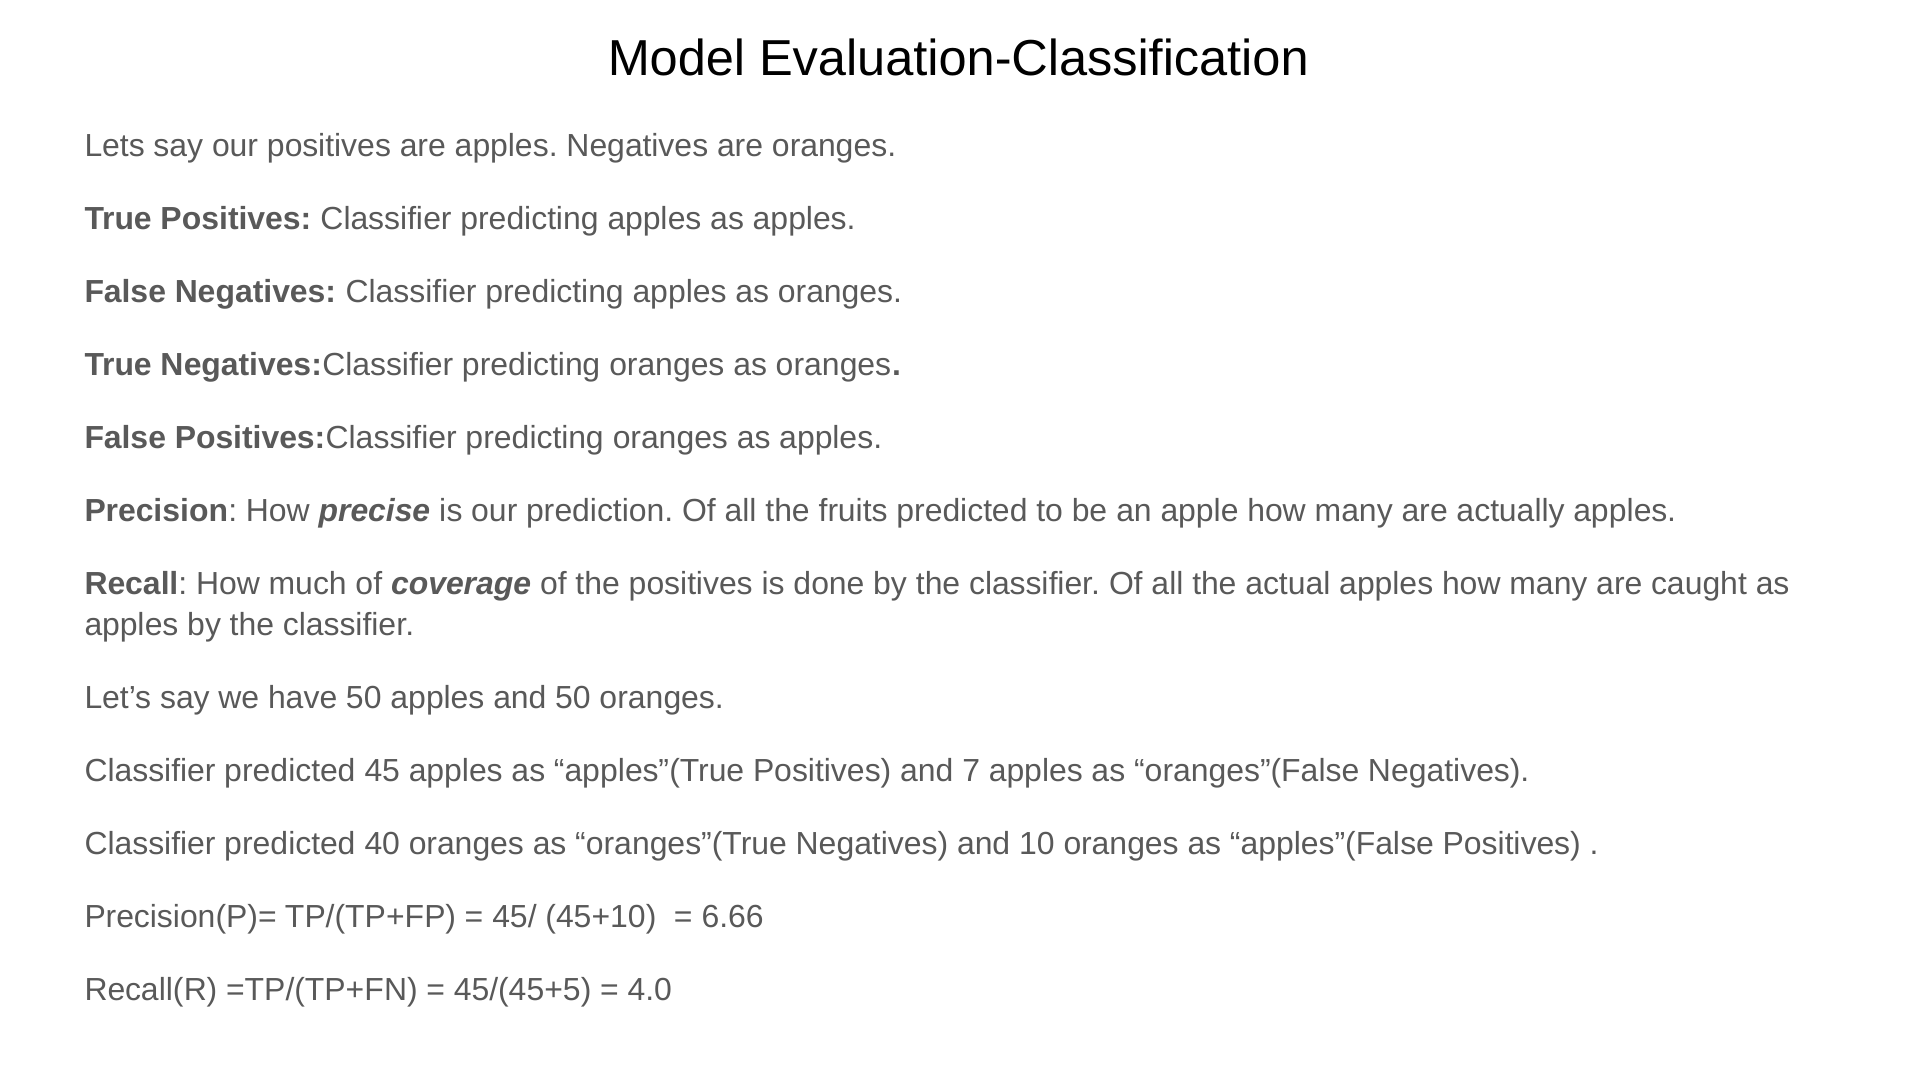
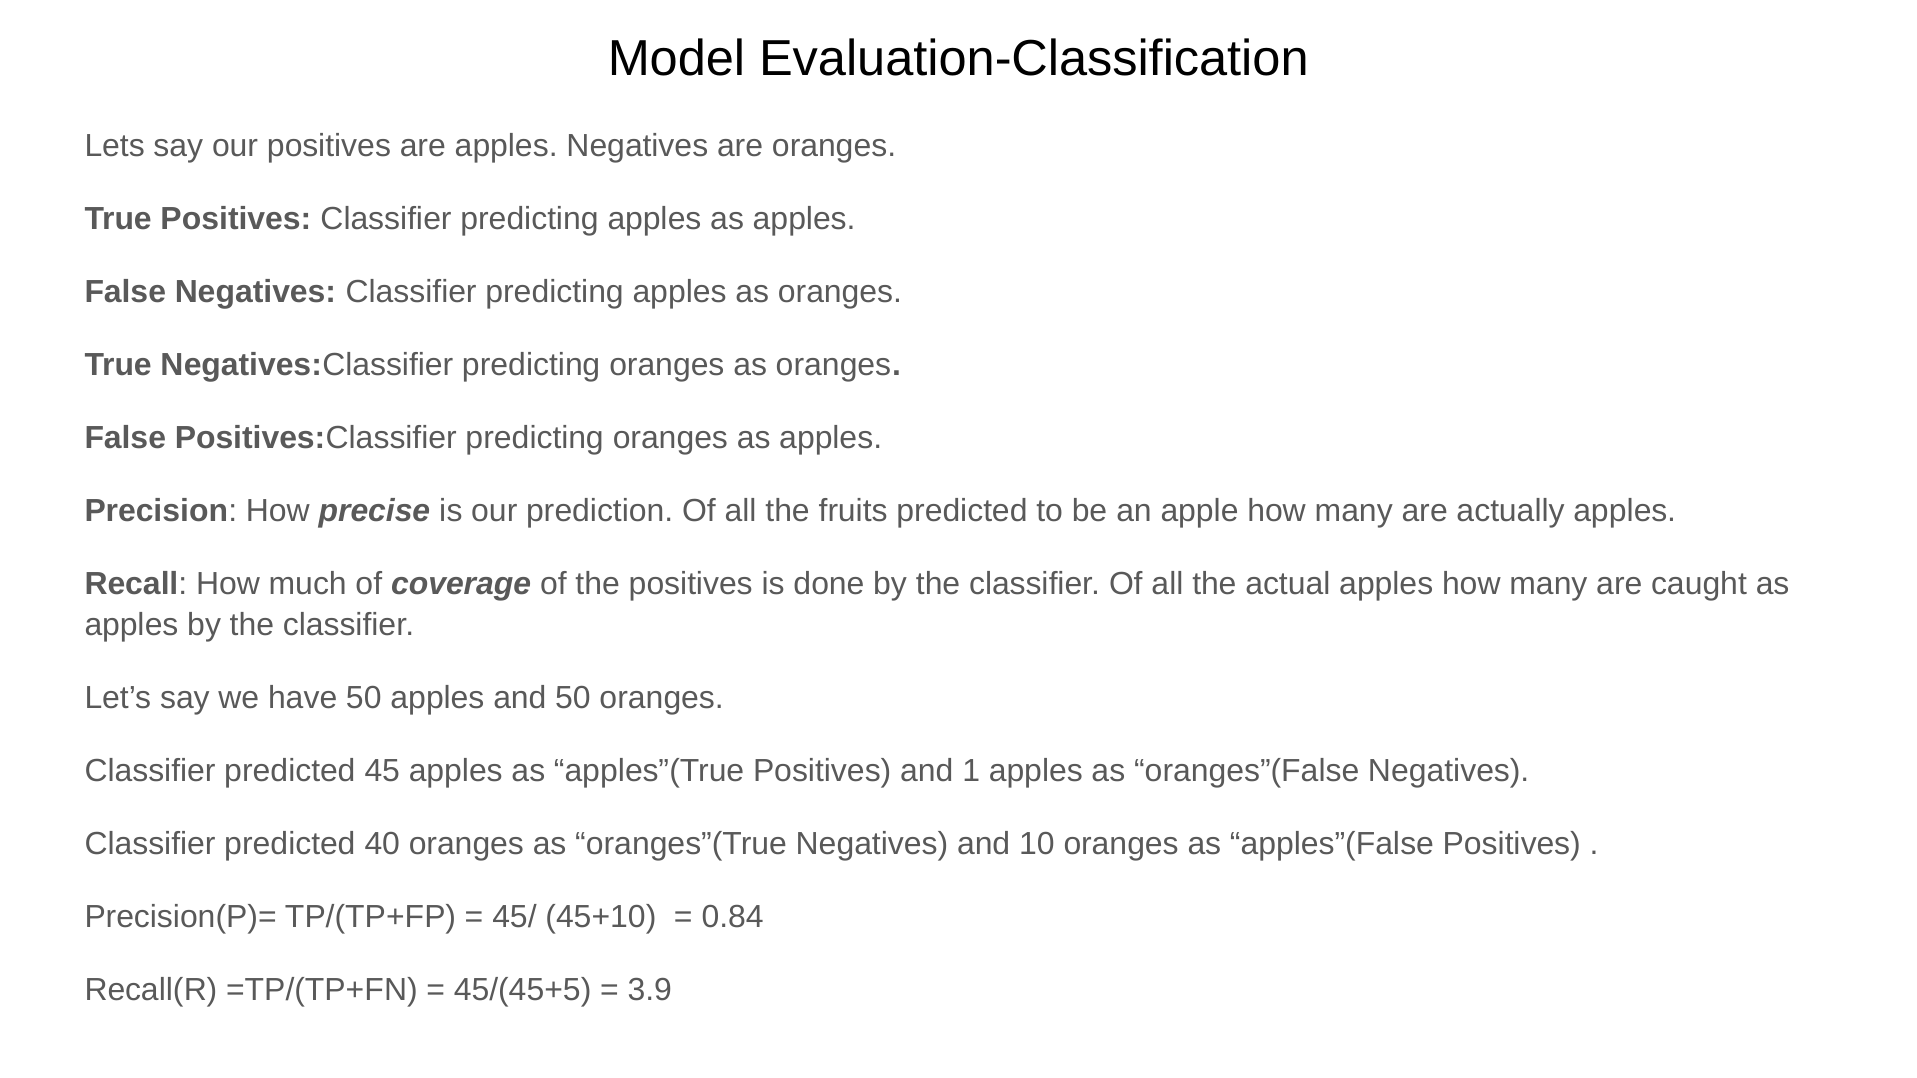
7: 7 -> 1
6.66: 6.66 -> 0.84
4.0: 4.0 -> 3.9
